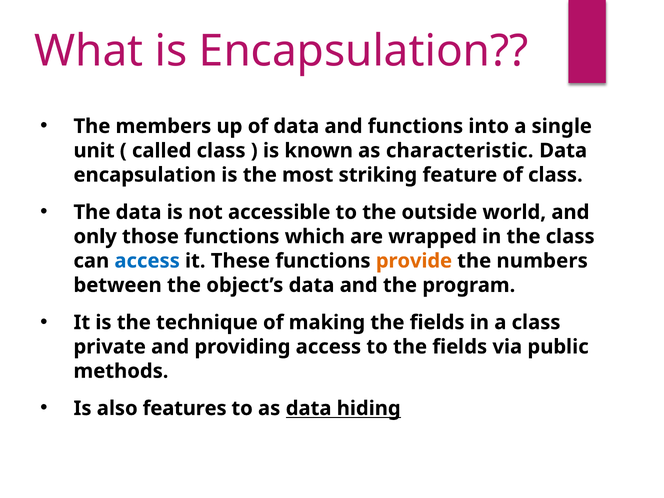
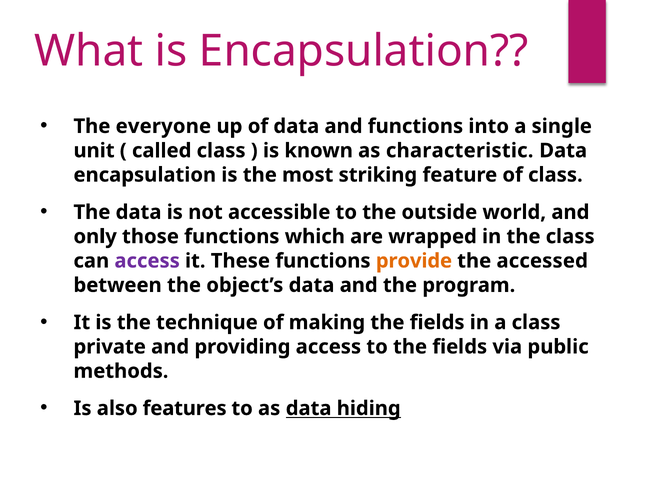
members: members -> everyone
access at (147, 261) colour: blue -> purple
numbers: numbers -> accessed
